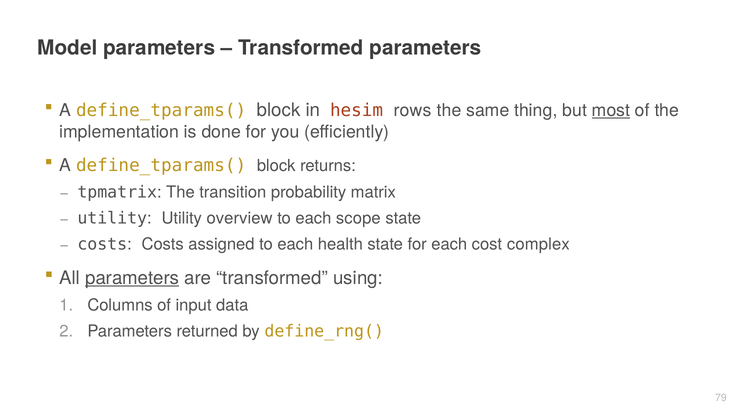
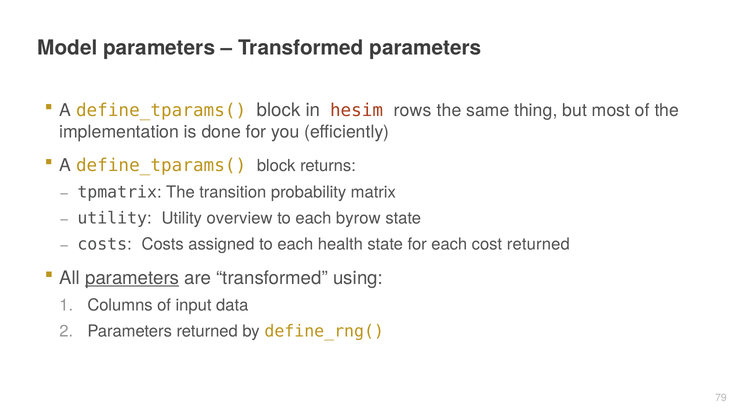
most underline: present -> none
scope: scope -> byrow
cost complex: complex -> returned
